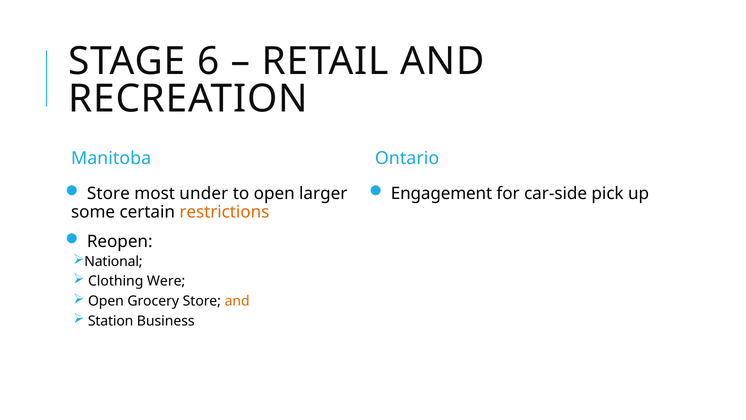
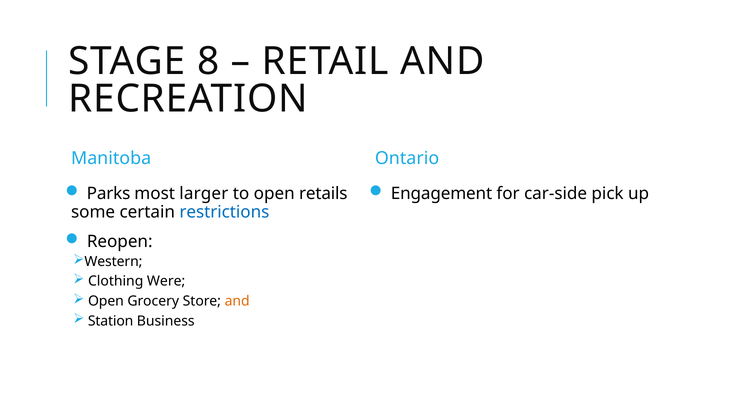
6: 6 -> 8
Store at (108, 194): Store -> Parks
under: under -> larger
larger: larger -> retails
restrictions colour: orange -> blue
National: National -> Western
